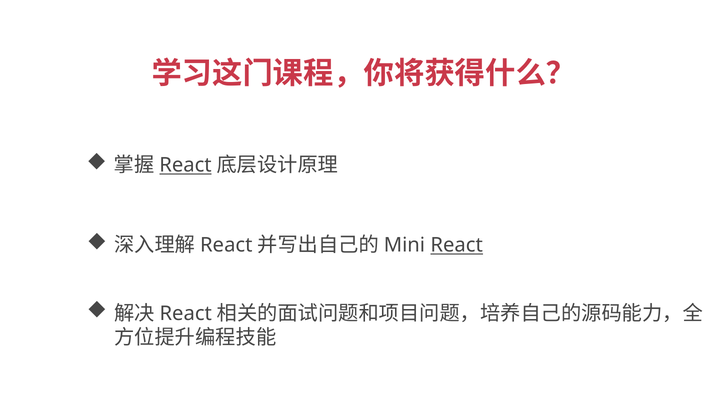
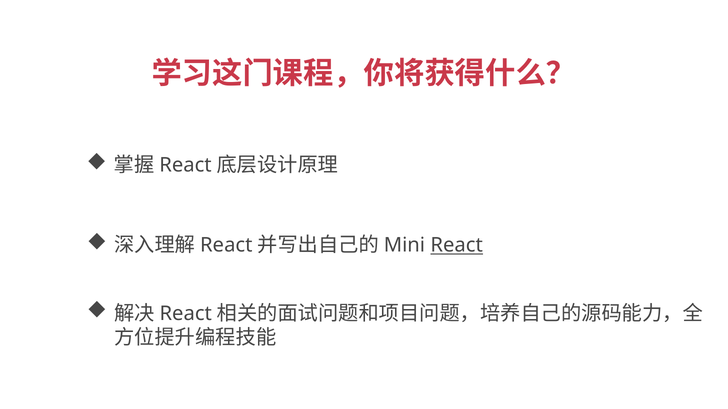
React at (185, 166) underline: present -> none
